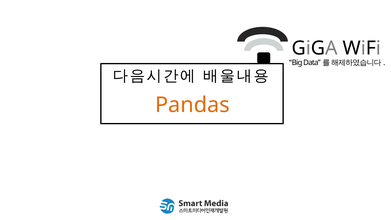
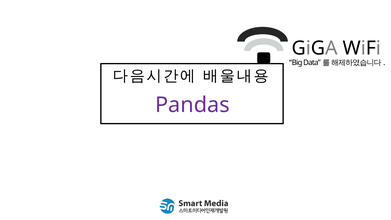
Pandas colour: orange -> purple
